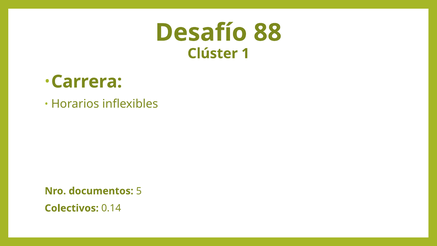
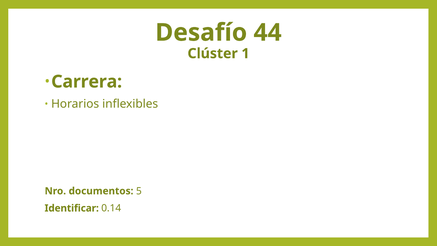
88: 88 -> 44
Colectivos: Colectivos -> Identificar
